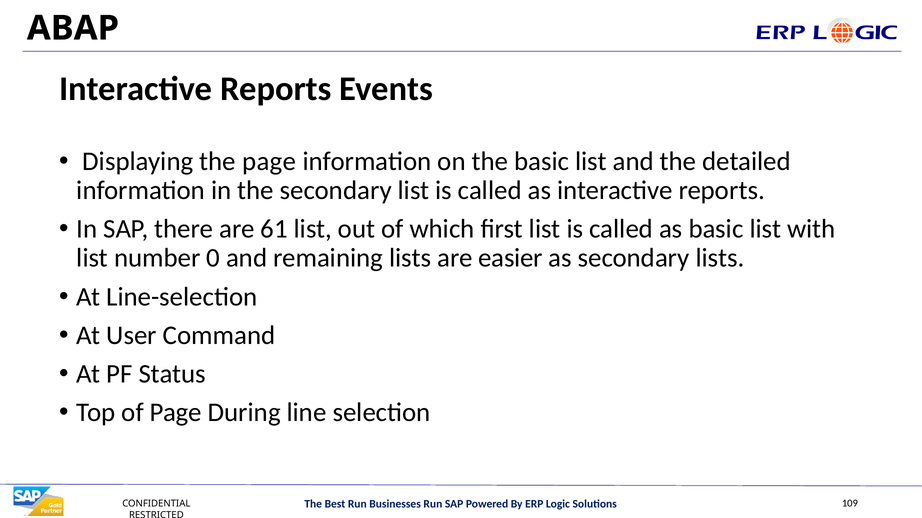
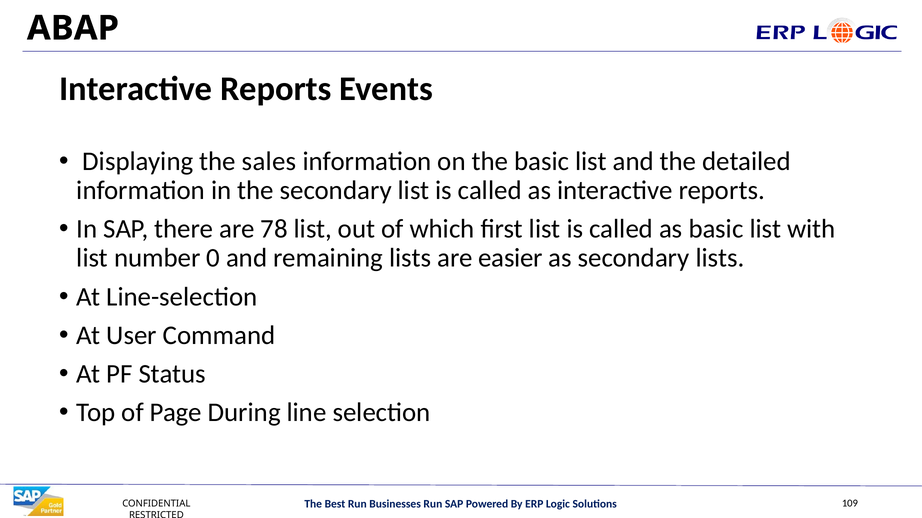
the page: page -> sales
61: 61 -> 78
